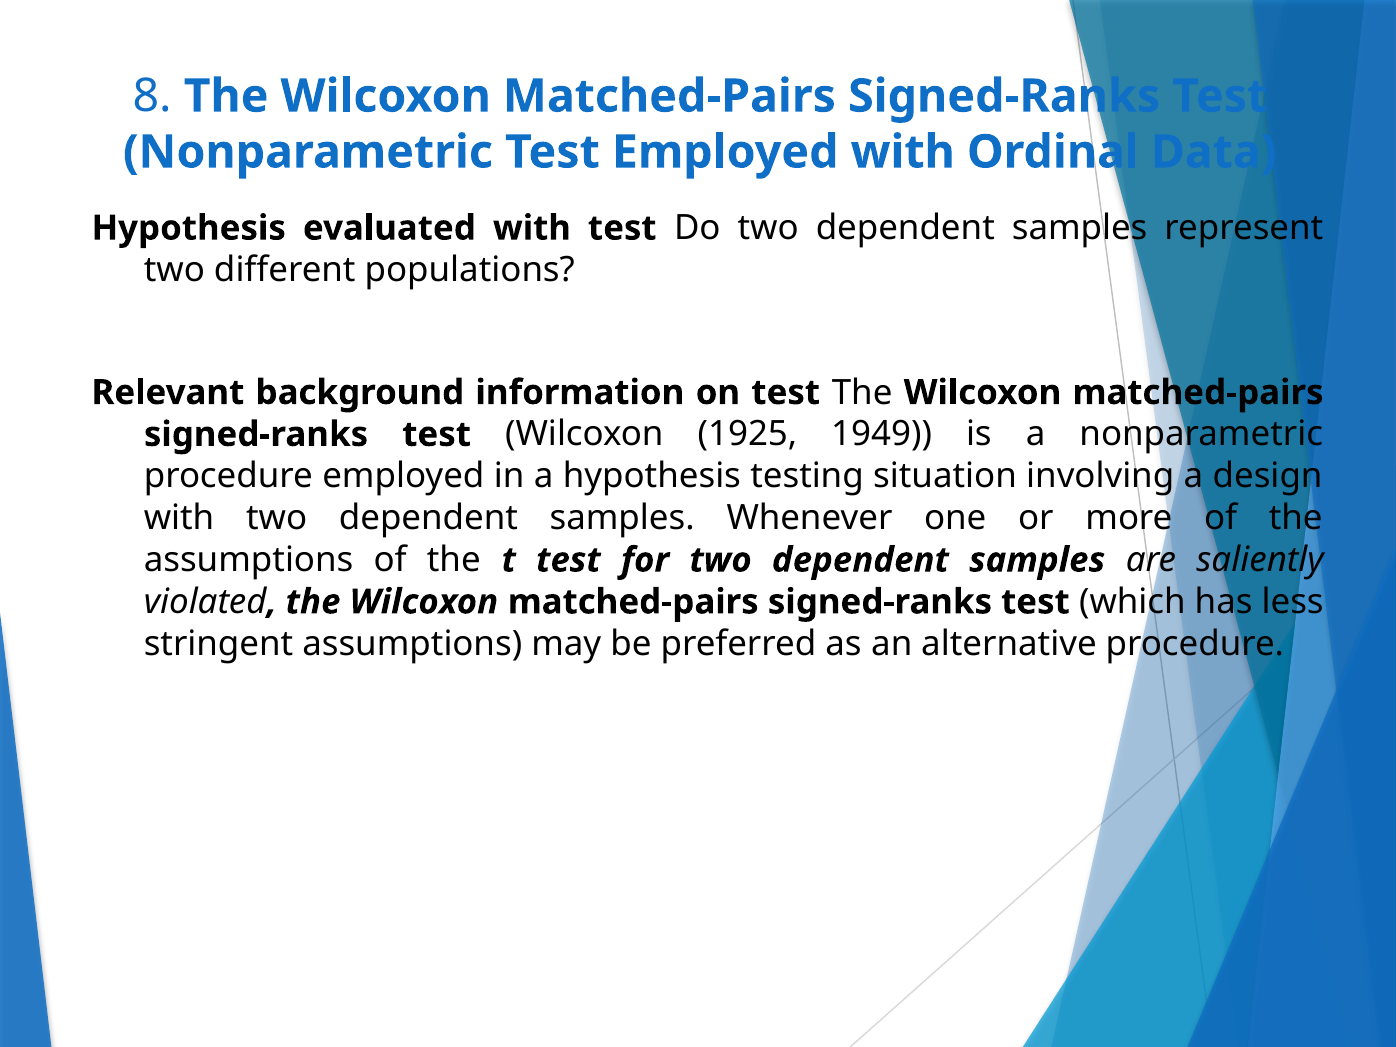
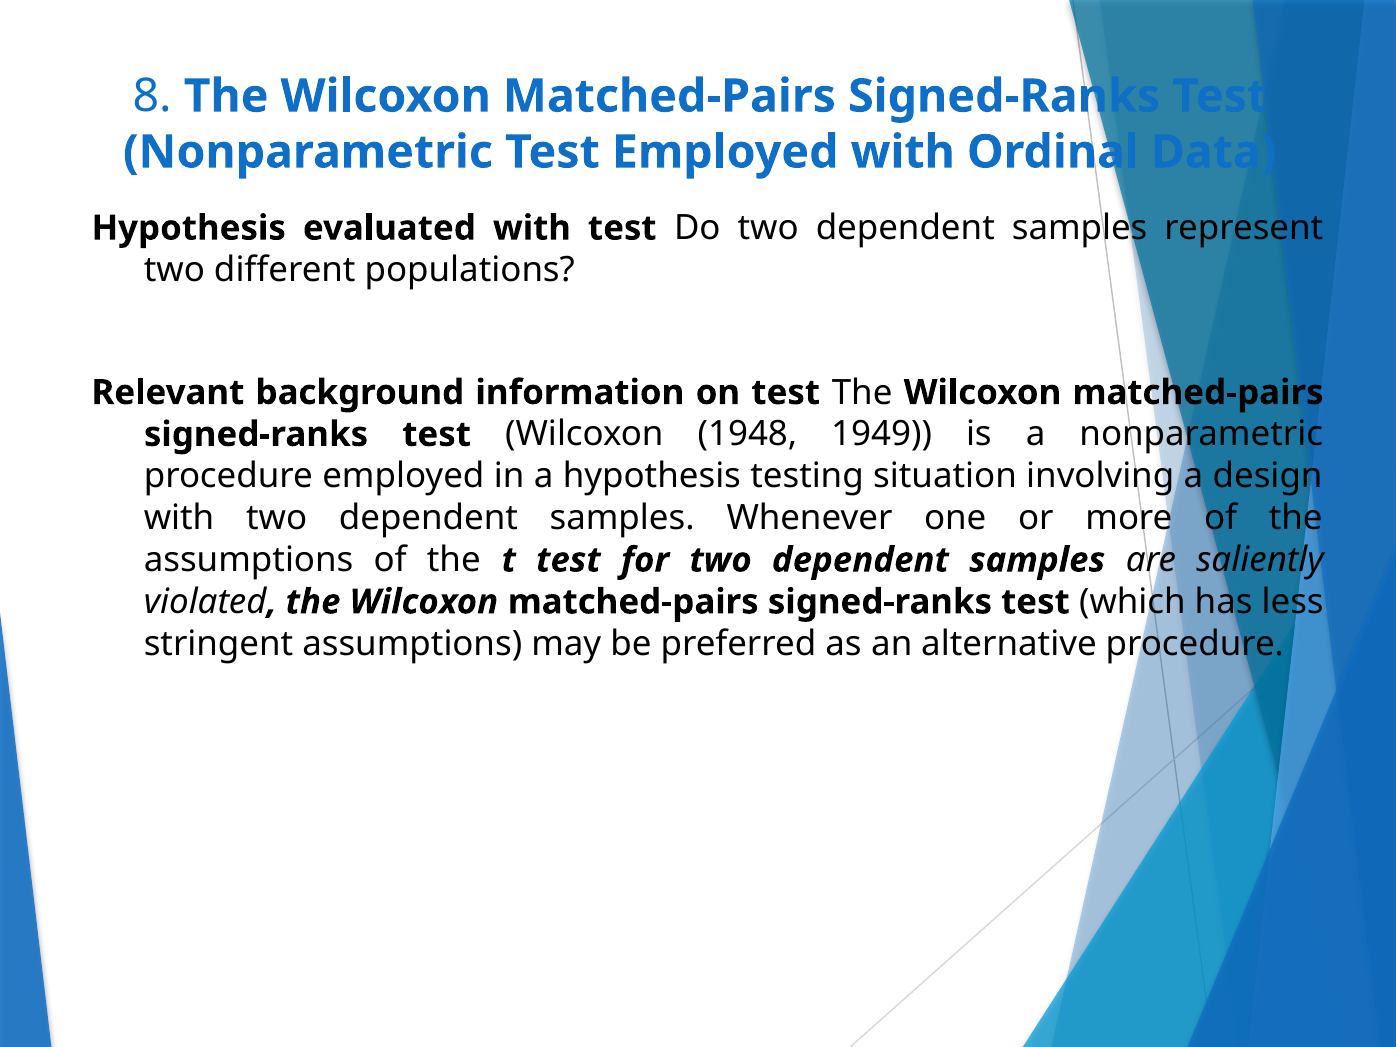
1925: 1925 -> 1948
